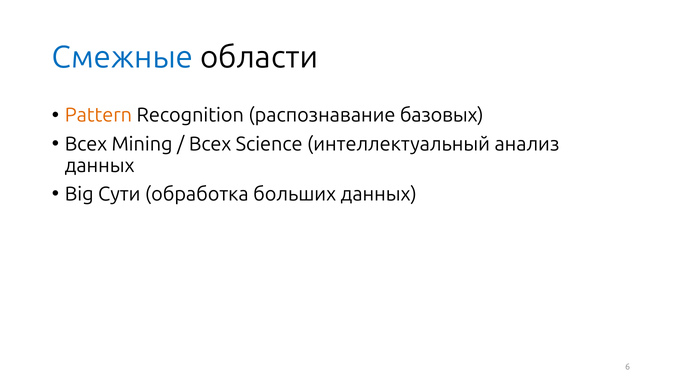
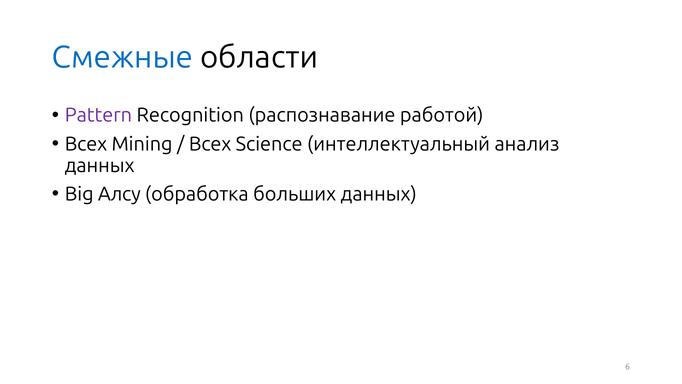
Pattern colour: orange -> purple
базовых: базовых -> работой
Сути: Сути -> Алсу
